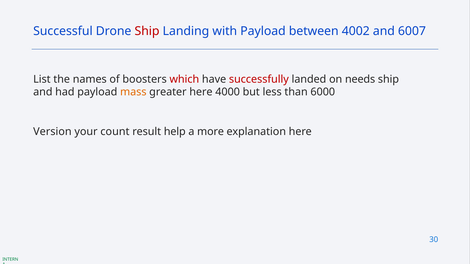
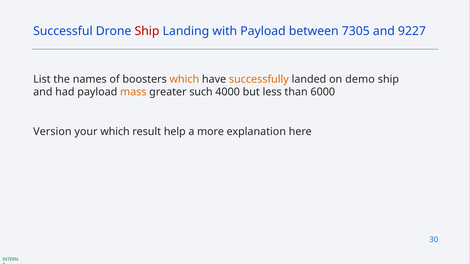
4002: 4002 -> 7305
6007: 6007 -> 9227
which at (184, 79) colour: red -> orange
successfully colour: red -> orange
needs: needs -> demo
greater here: here -> such
your count: count -> which
